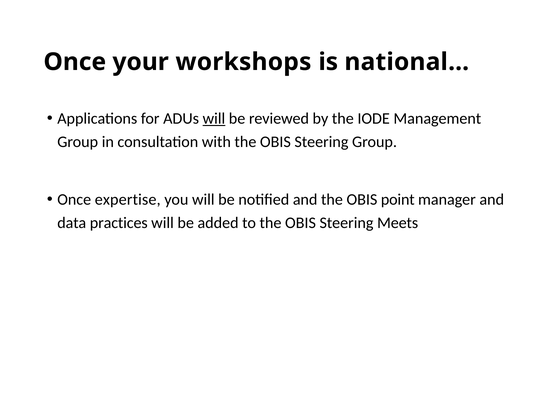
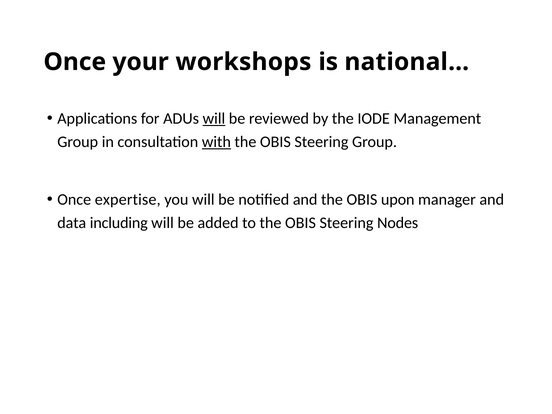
with underline: none -> present
point: point -> upon
practices: practices -> including
Meets: Meets -> Nodes
